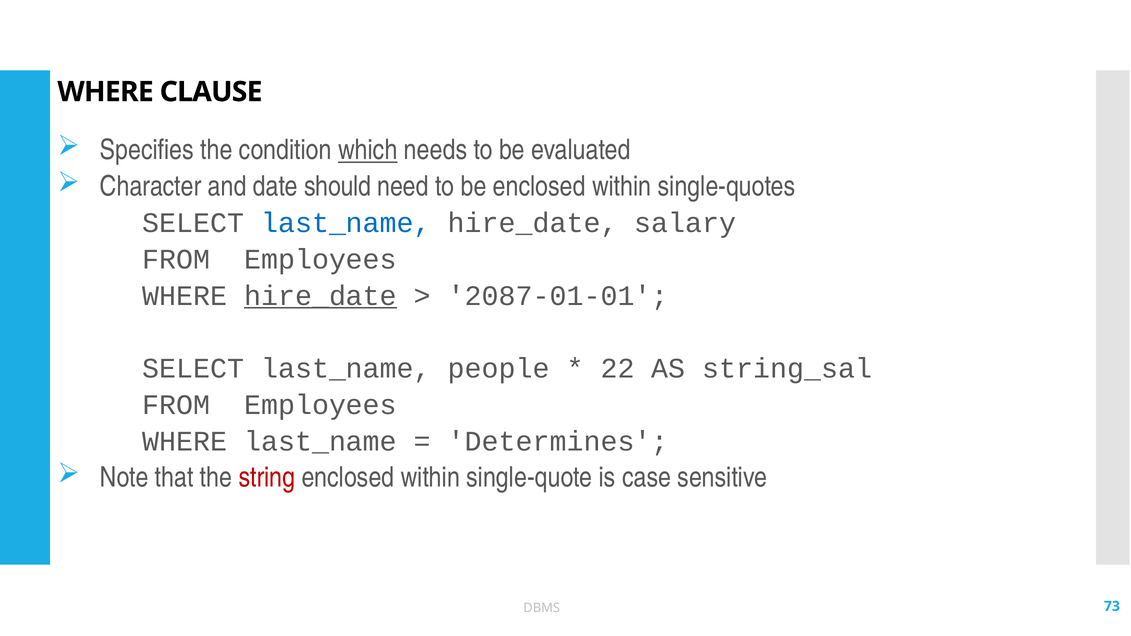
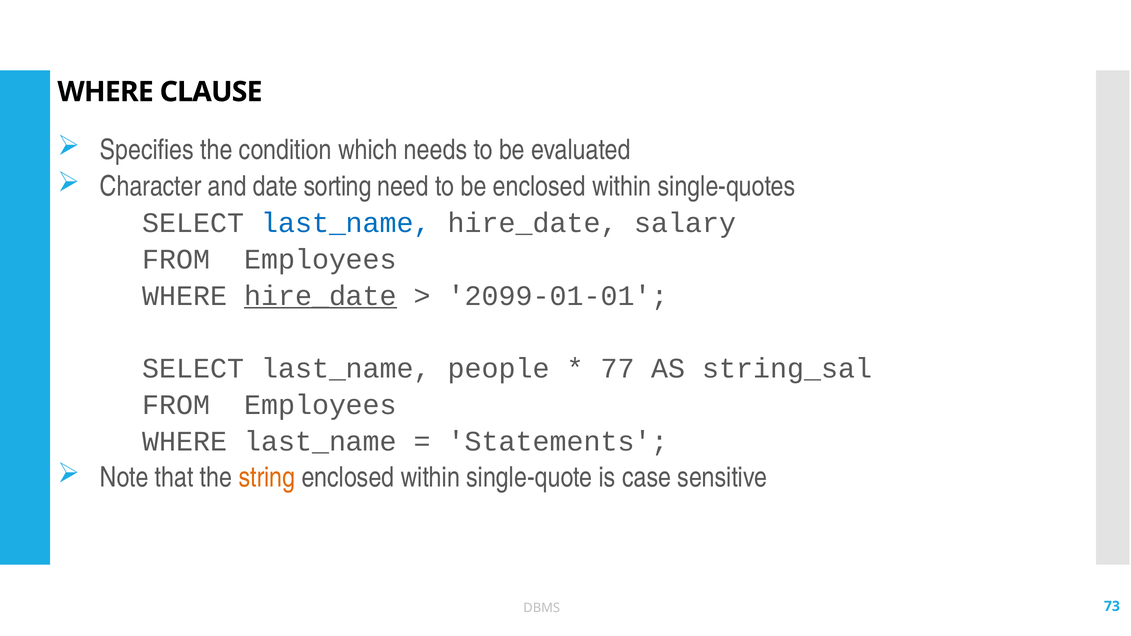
which underline: present -> none
should: should -> sorting
2087-01-01: 2087-01-01 -> 2099-01-01
22: 22 -> 77
Determines: Determines -> Statements
string colour: red -> orange
